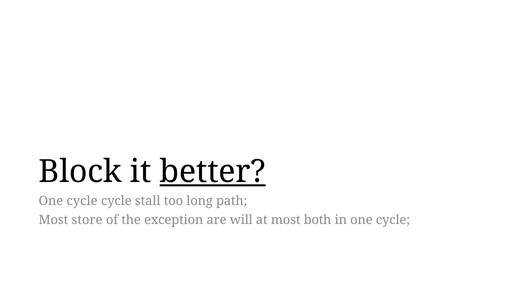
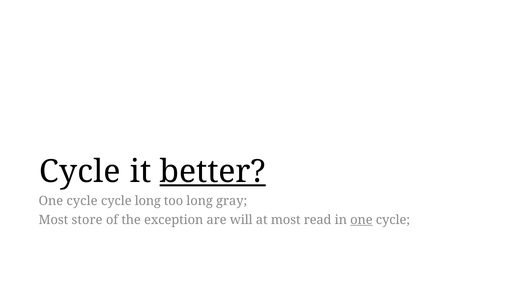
Block at (80, 172): Block -> Cycle
cycle stall: stall -> long
path: path -> gray
both: both -> read
one at (361, 220) underline: none -> present
